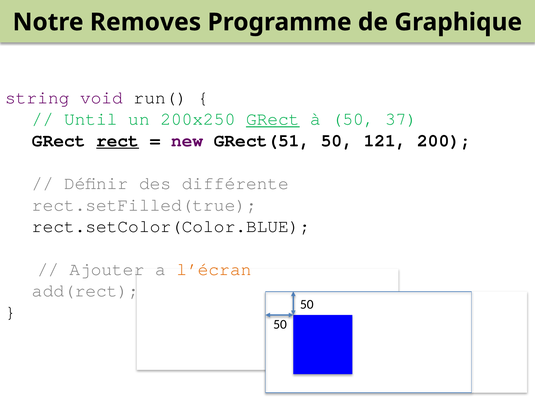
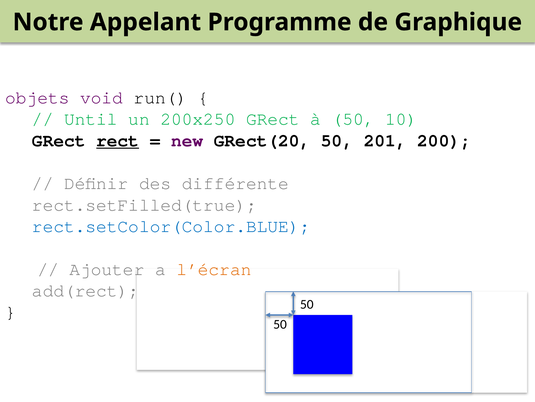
Removes: Removes -> Appelant
string: string -> objets
GRect at (273, 119) underline: present -> none
37: 37 -> 10
GRect(51: GRect(51 -> GRect(20
121: 121 -> 201
rect.setColor(Color.BLUE colour: black -> blue
